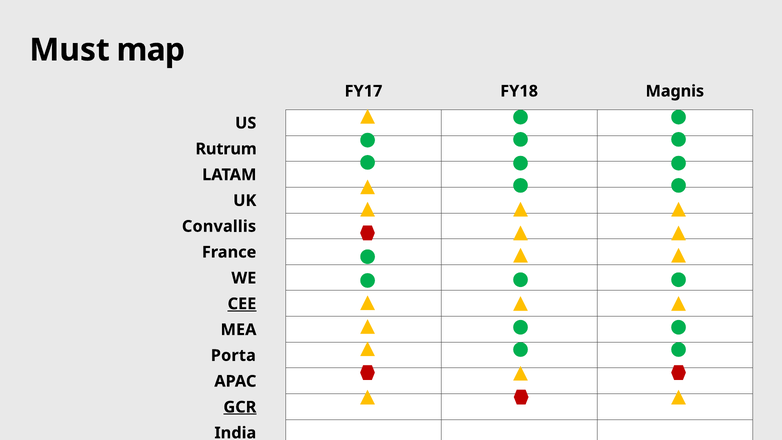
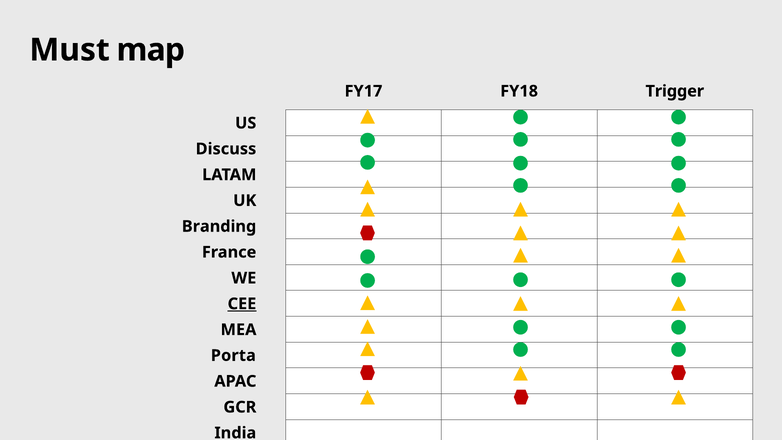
Magnis: Magnis -> Trigger
Rutrum: Rutrum -> Discuss
Convallis: Convallis -> Branding
GCR underline: present -> none
